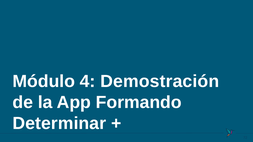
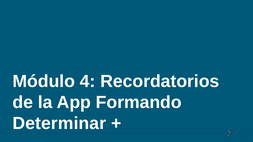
Demostración: Demostración -> Recordatorios
